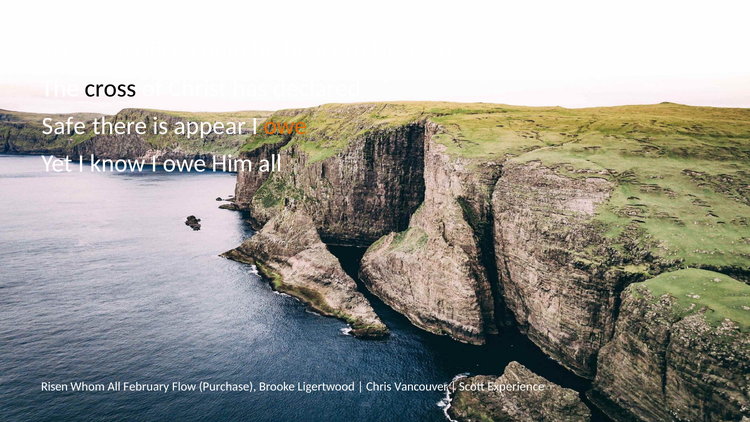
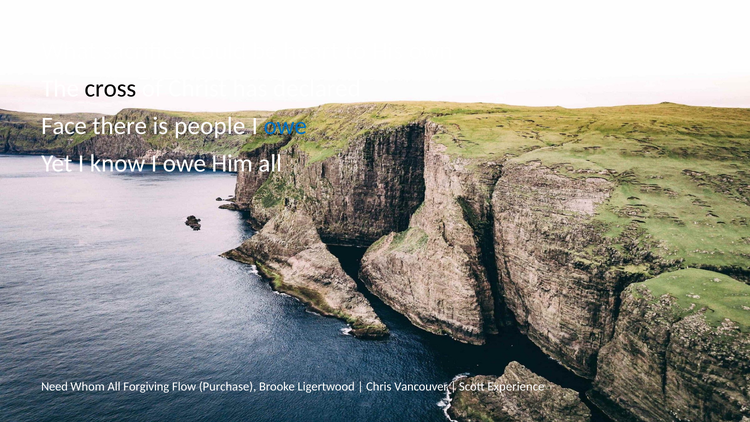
Safe: Safe -> Face
appear: appear -> people
owe at (285, 126) colour: orange -> blue
Risen: Risen -> Need
February: February -> Forgiving
